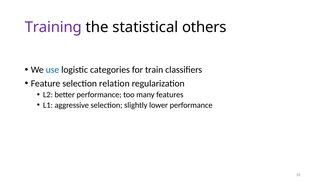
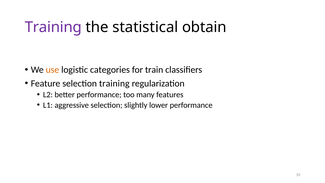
others: others -> obtain
use colour: blue -> orange
selection relation: relation -> training
